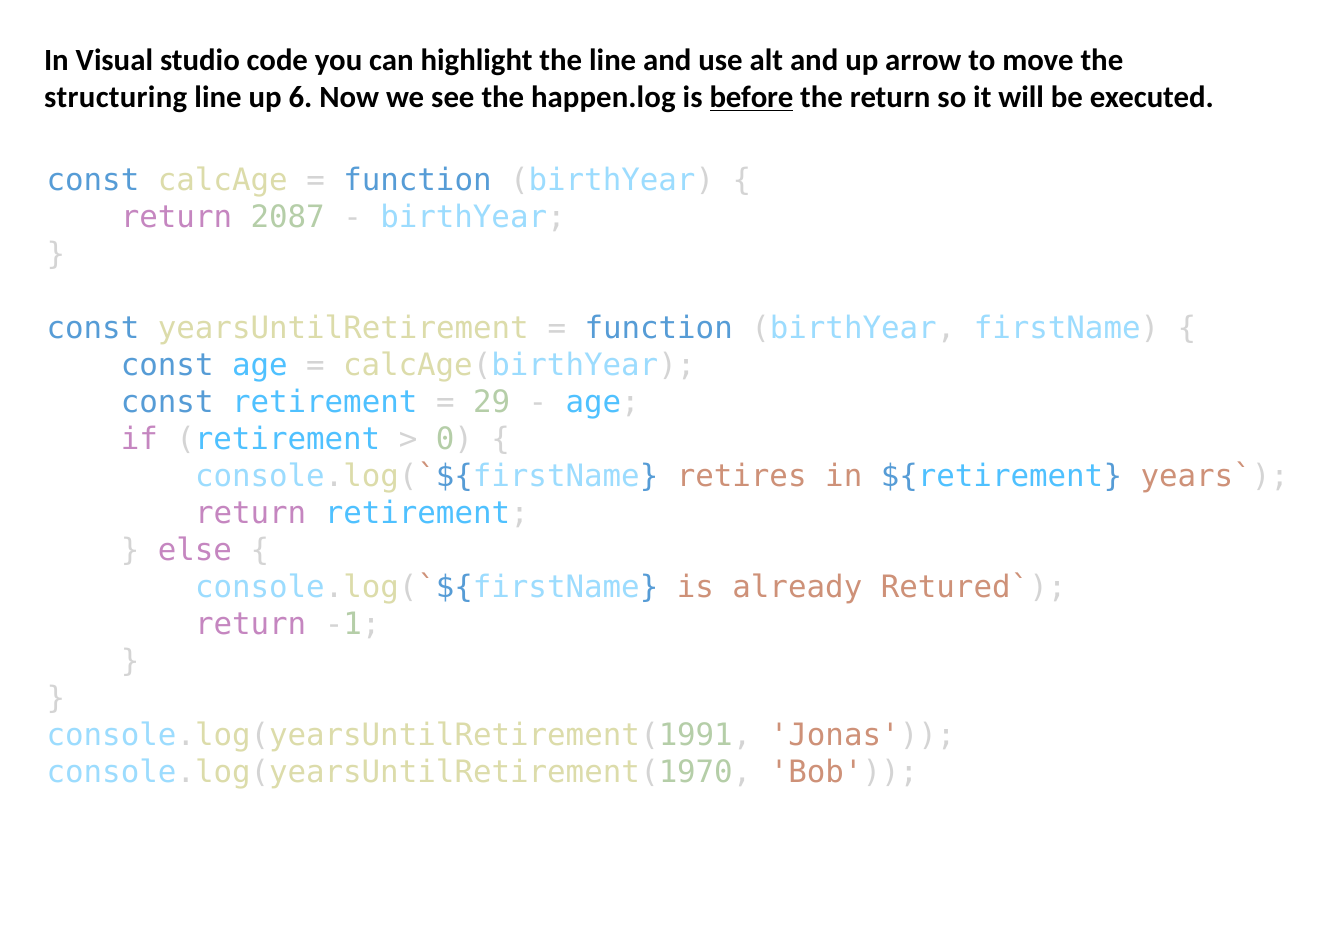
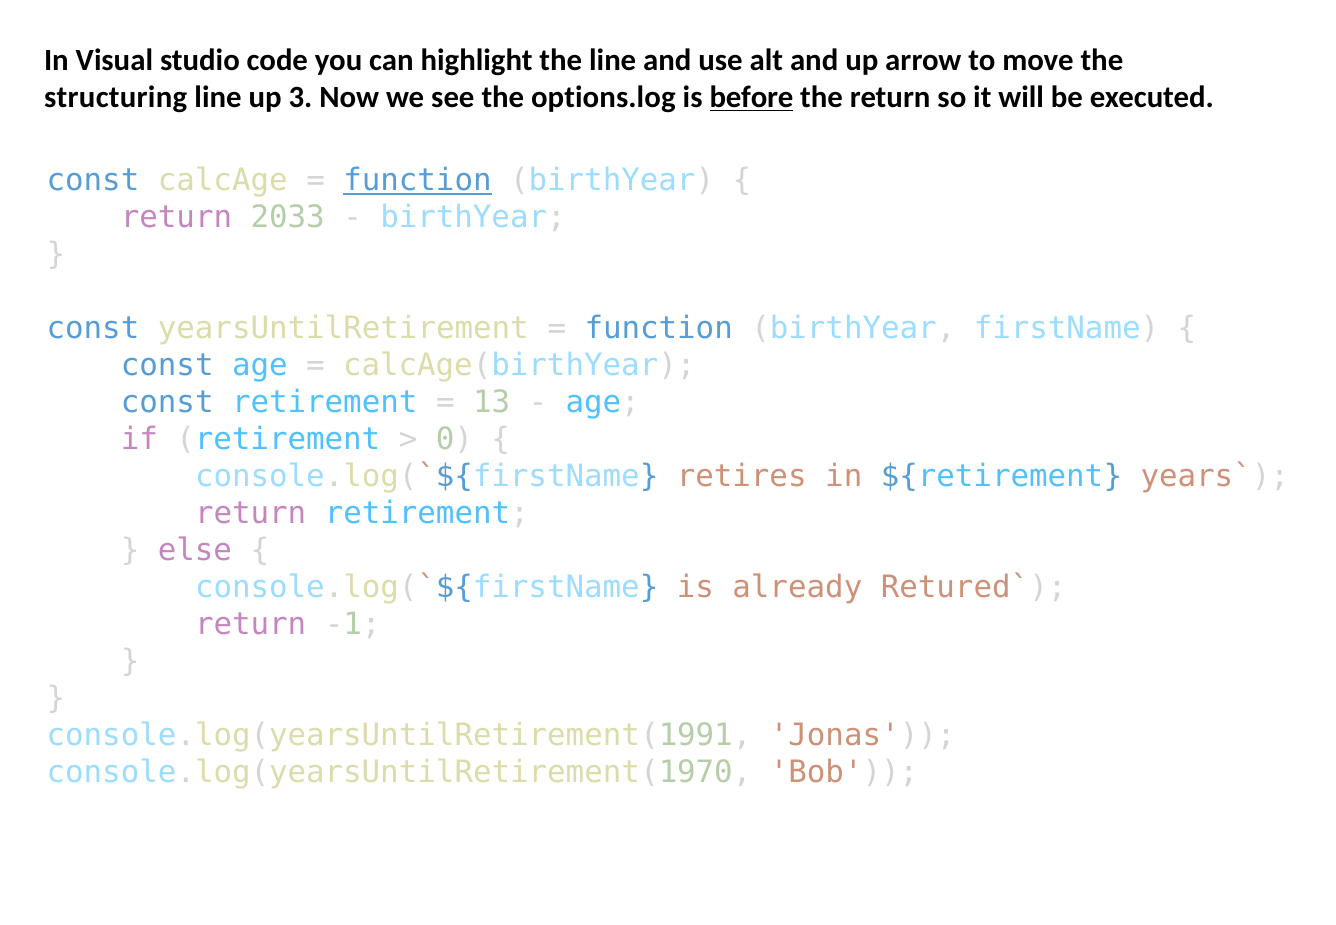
6: 6 -> 3
happen.log: happen.log -> options.log
function at (417, 180) underline: none -> present
2087: 2087 -> 2033
29: 29 -> 13
